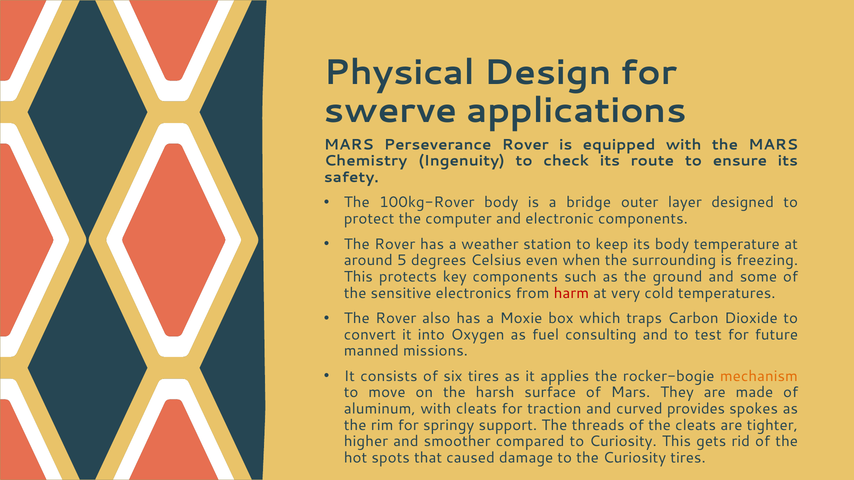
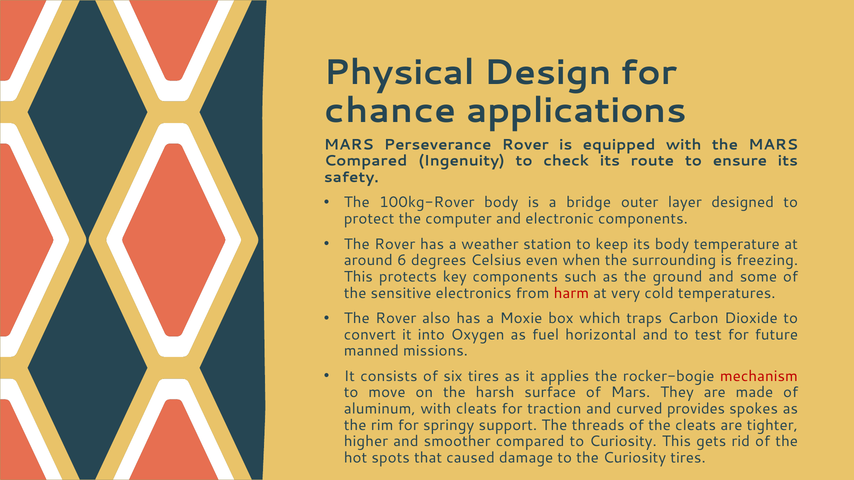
swerve: swerve -> chance
Chemistry at (366, 161): Chemistry -> Compared
5: 5 -> 6
consulting: consulting -> horizontal
mechanism colour: orange -> red
